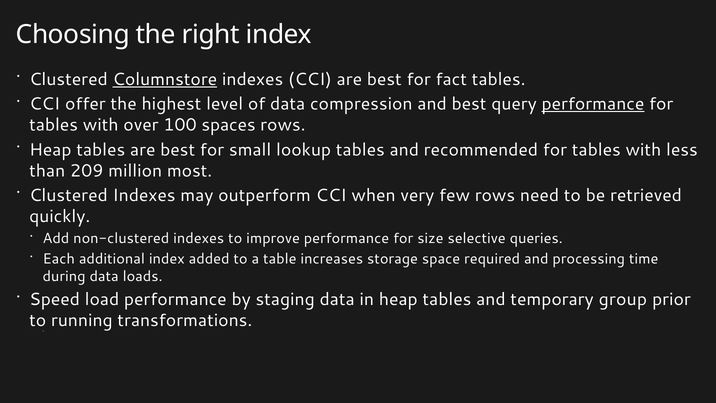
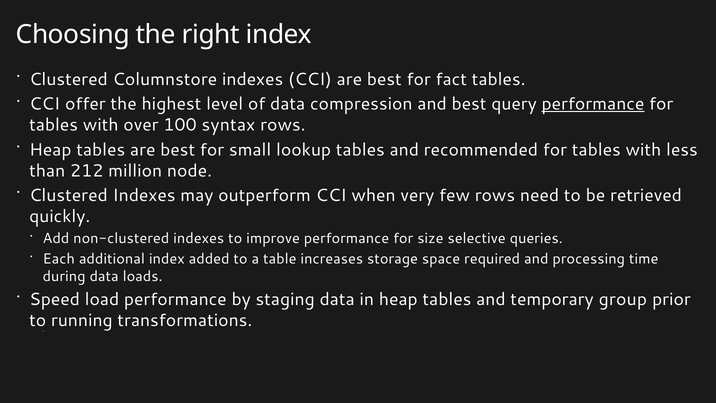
Columnstore underline: present -> none
spaces: spaces -> syntax
209: 209 -> 212
most: most -> node
